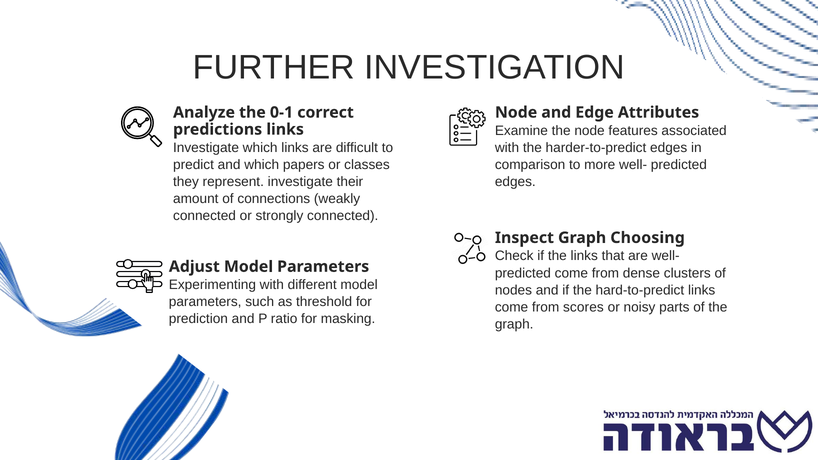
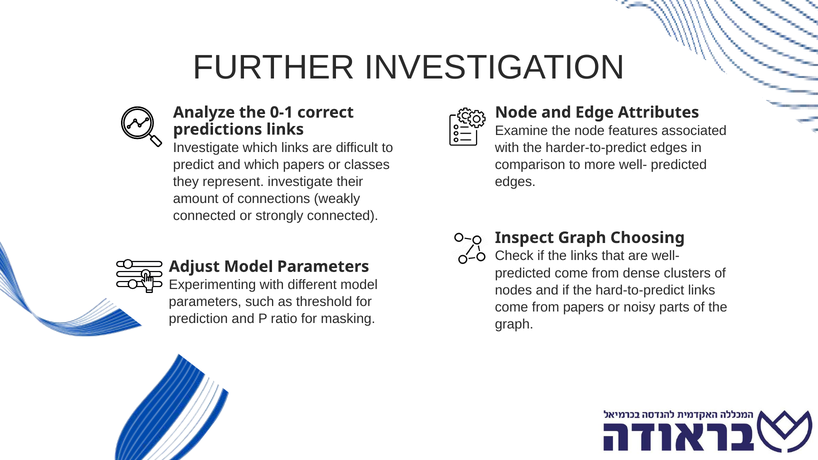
from scores: scores -> papers
